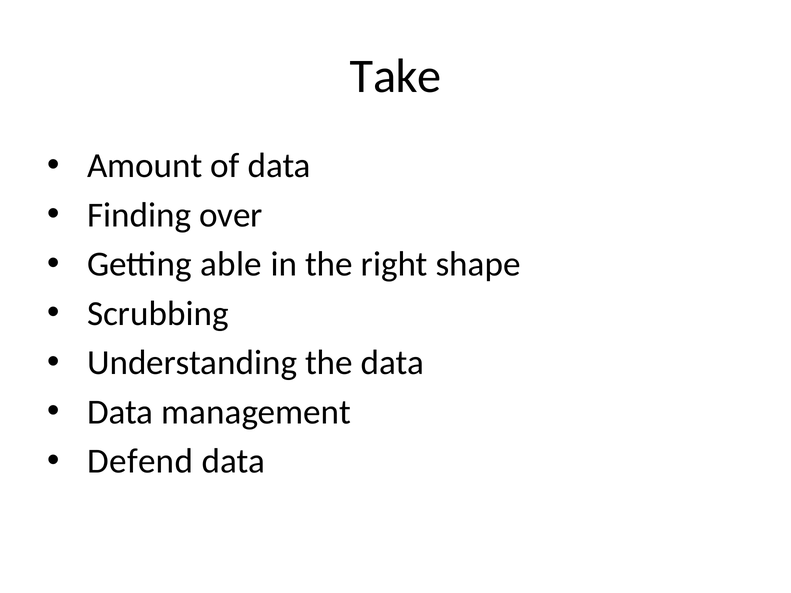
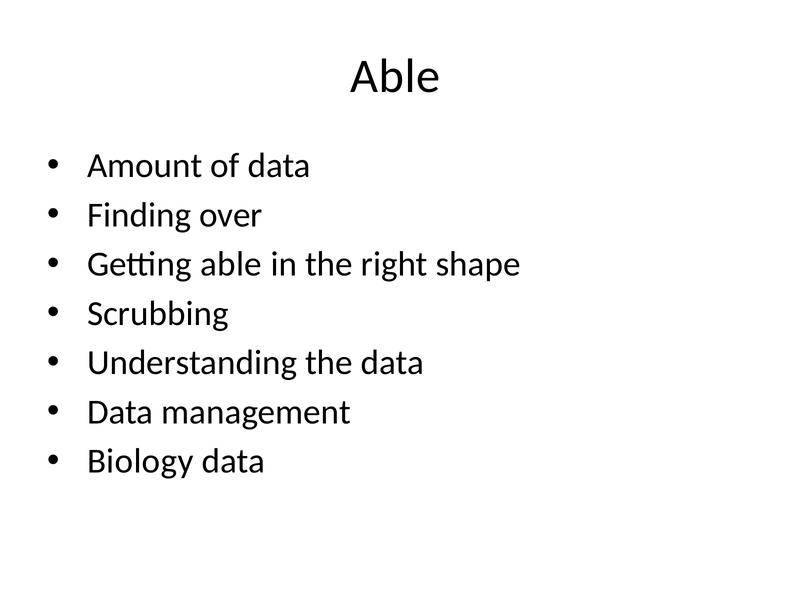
Take at (396, 77): Take -> Able
Defend: Defend -> Biology
